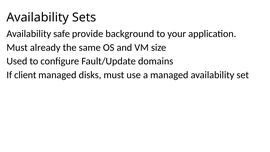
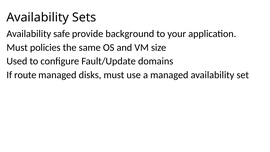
already: already -> policies
client: client -> route
